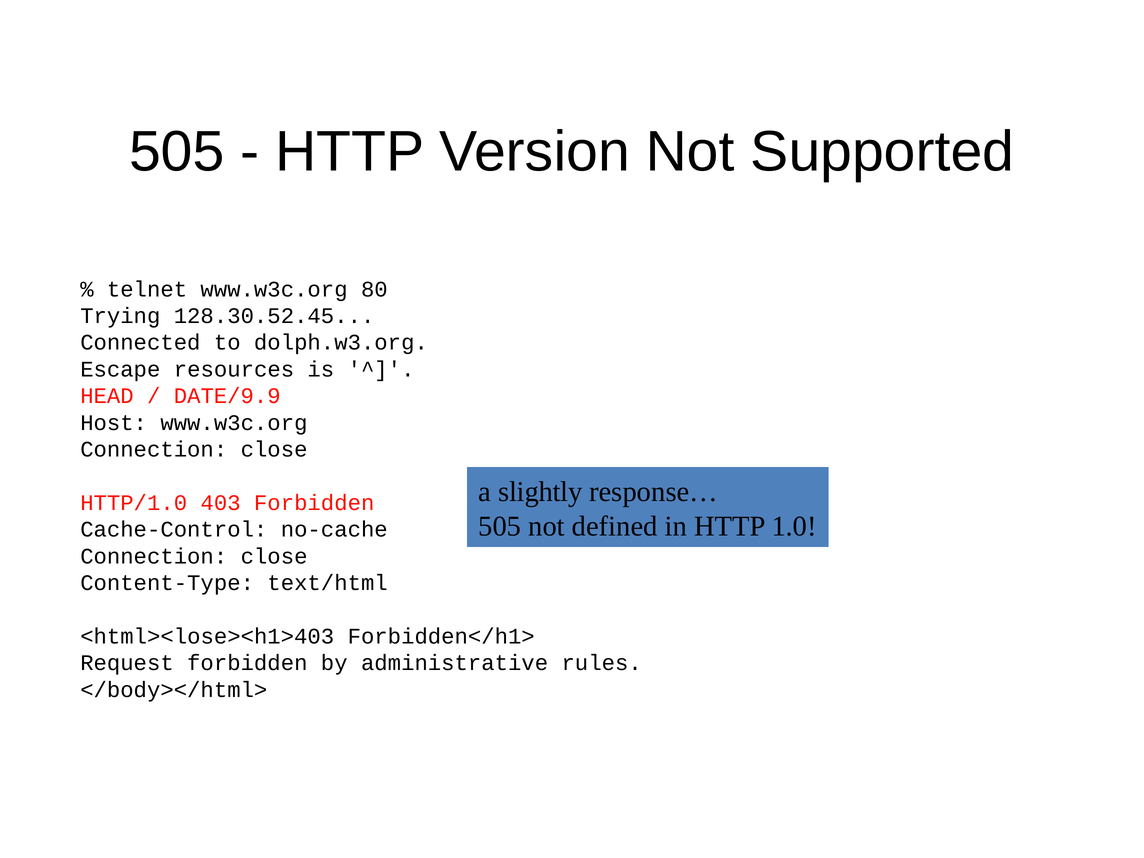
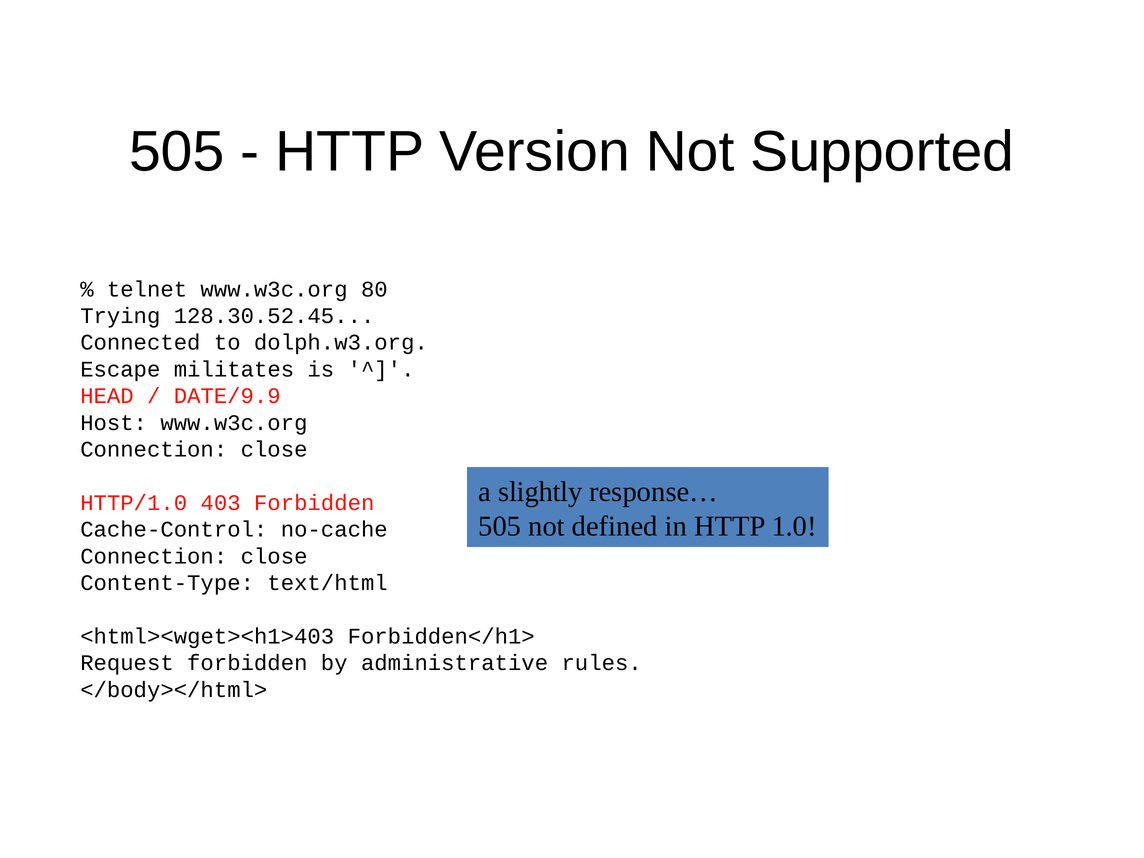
resources: resources -> militates
<html><lose><h1>403: <html><lose><h1>403 -> <html><wget><h1>403
